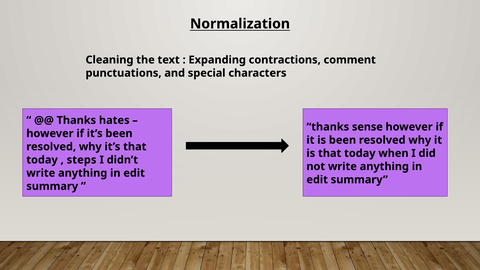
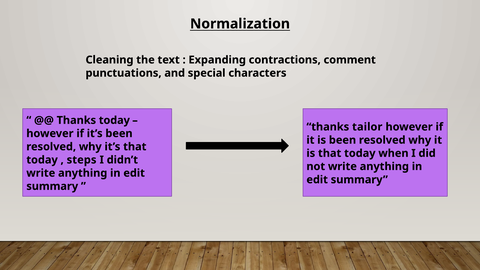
Thanks hates: hates -> today
sense: sense -> tailor
